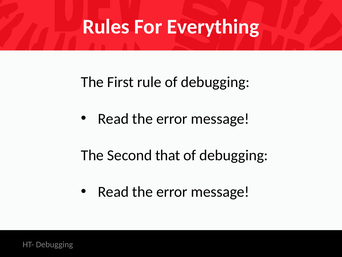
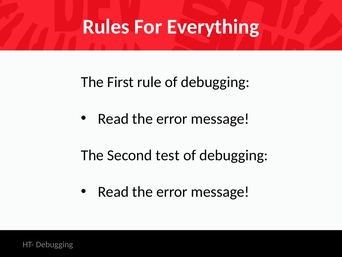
that: that -> test
